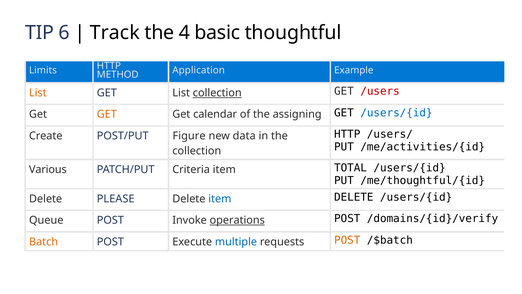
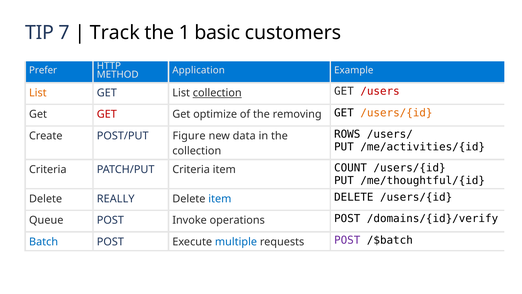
6: 6 -> 7
4: 4 -> 1
thoughtful: thoughtful -> customers
Limits: Limits -> Prefer
GET at (107, 114) colour: orange -> red
calendar: calendar -> optimize
assigning: assigning -> removing
/users/{id at (396, 113) colour: blue -> orange
HTTP at (347, 134): HTTP -> ROWS
Various at (48, 169): Various -> Criteria
TOTAL: TOTAL -> COUNT
PLEASE: PLEASE -> REALLY
operations underline: present -> none
Batch colour: orange -> blue
POST at (347, 240) colour: orange -> purple
